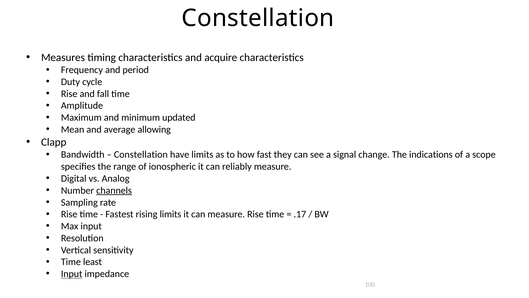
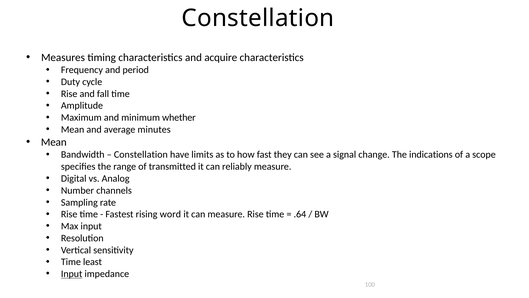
updated: updated -> whether
allowing: allowing -> minutes
Clapp at (54, 142): Clapp -> Mean
ionospheric: ionospheric -> transmitted
channels underline: present -> none
rising limits: limits -> word
.17: .17 -> .64
